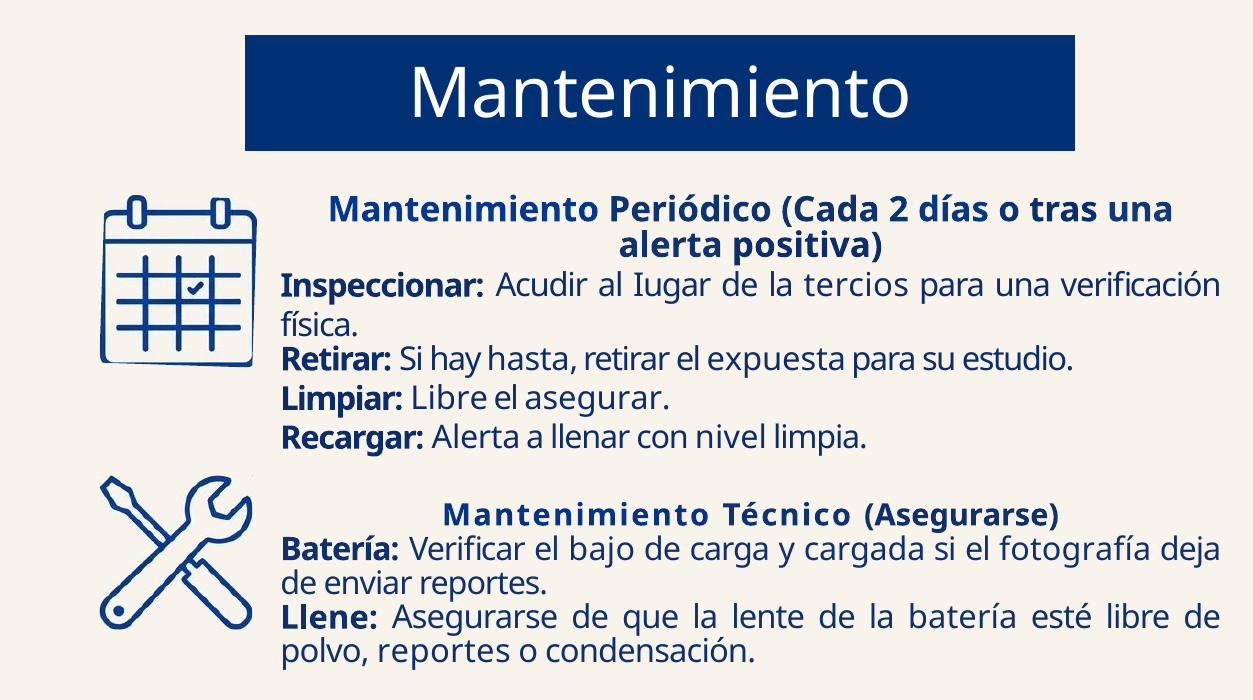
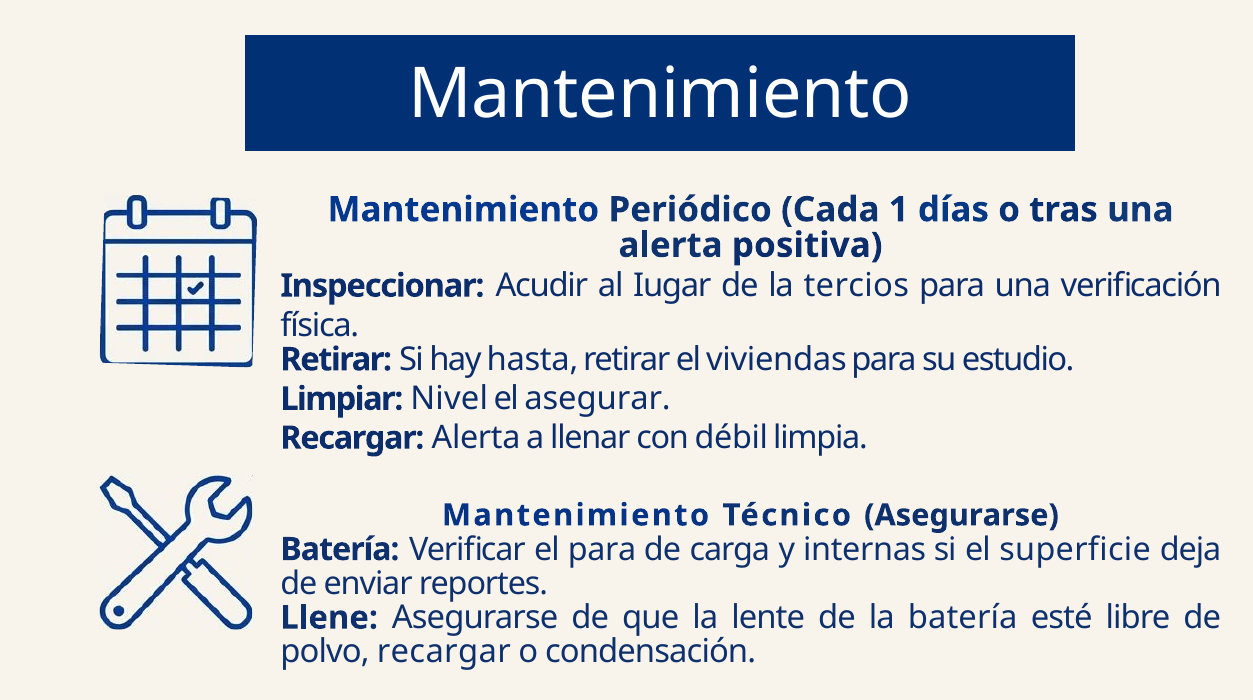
2: 2 -> 1
expuesta: expuesta -> viviendas
Limpiar Libre: Libre -> Nivel
nivel: nivel -> débil
el bajo: bajo -> para
cargada: cargada -> internas
fotografía: fotografía -> superficie
polvo reportes: reportes -> recargar
